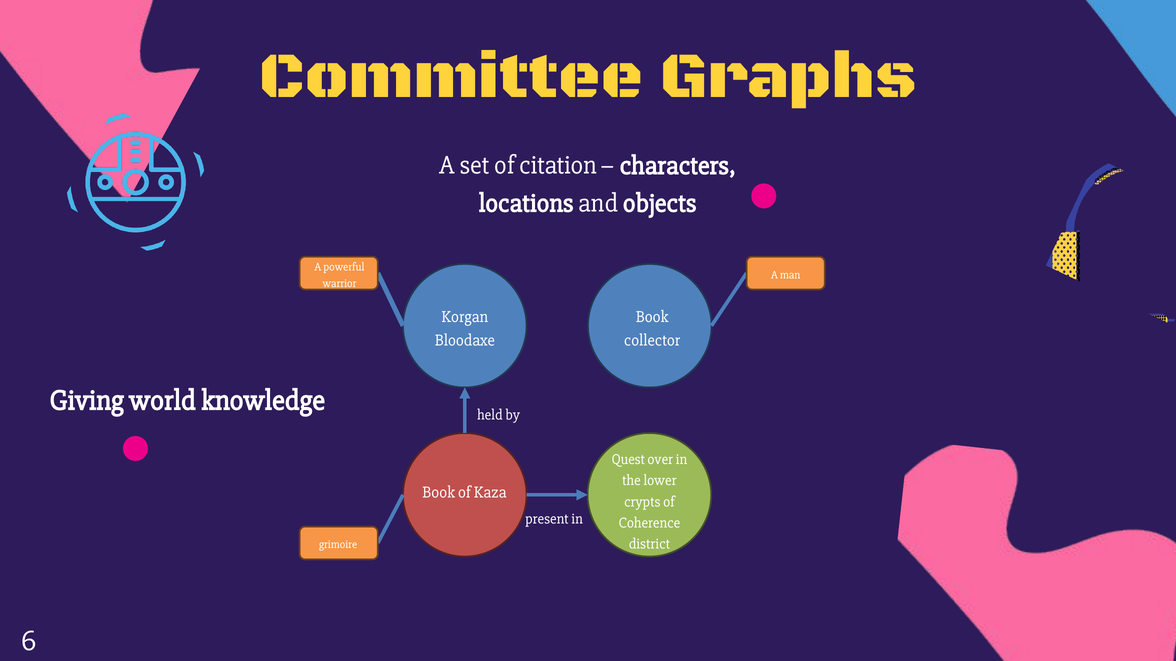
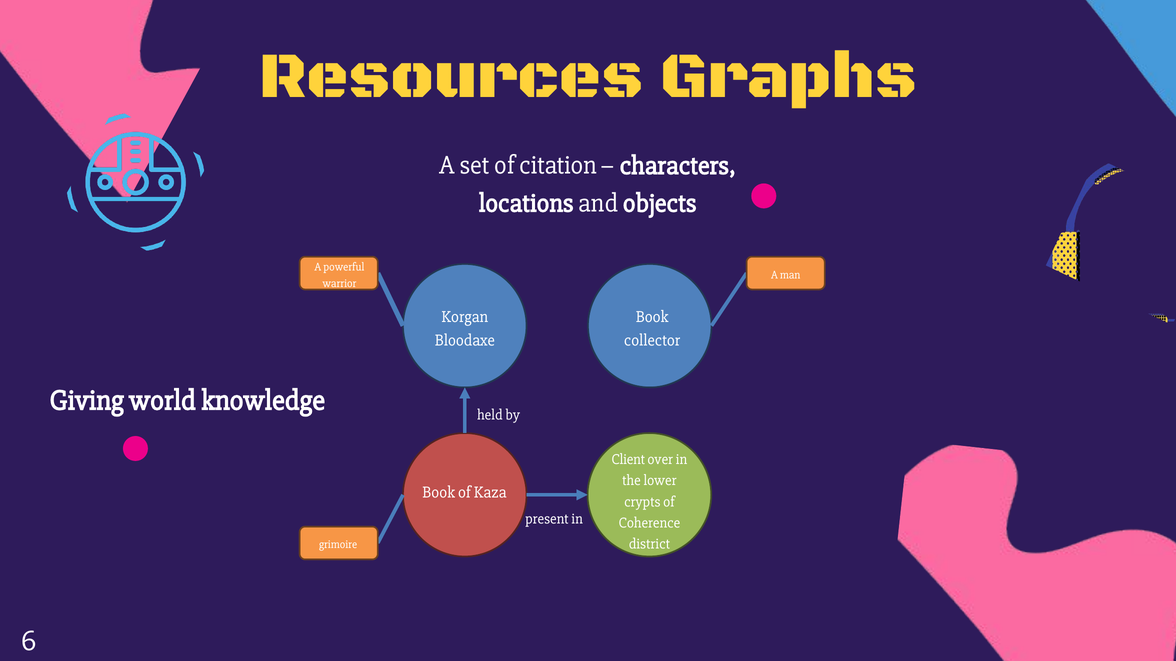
Committee: Committee -> Resources
Quest: Quest -> Client
